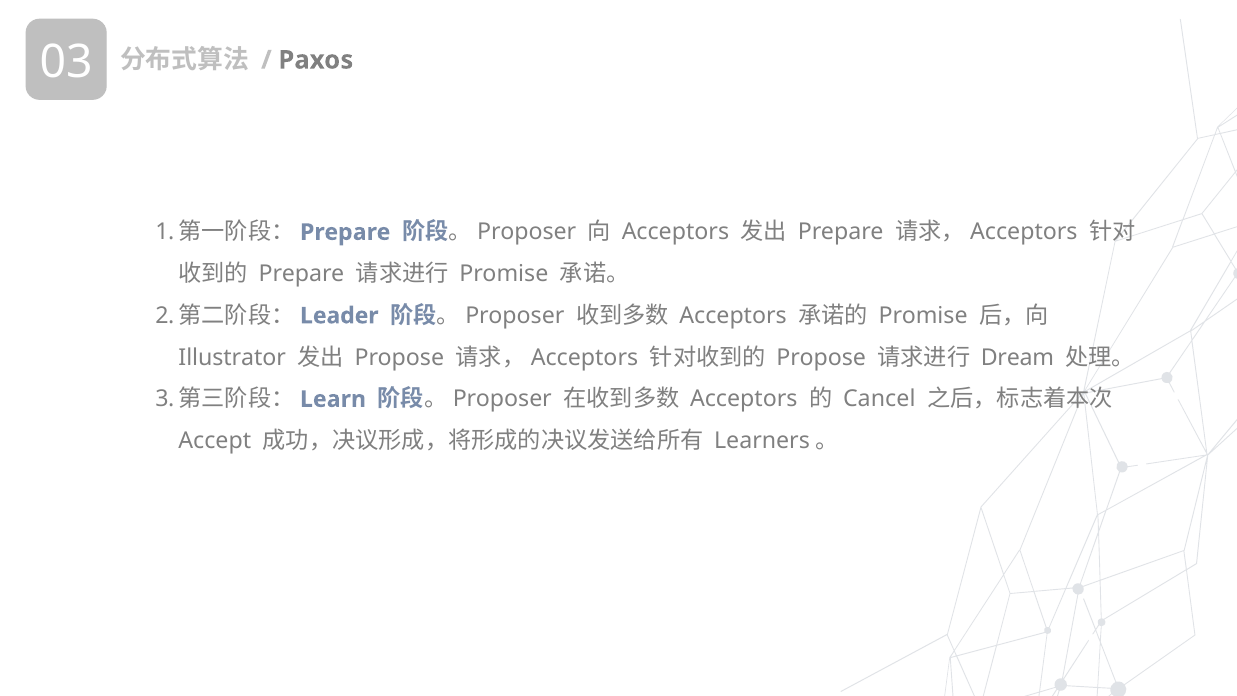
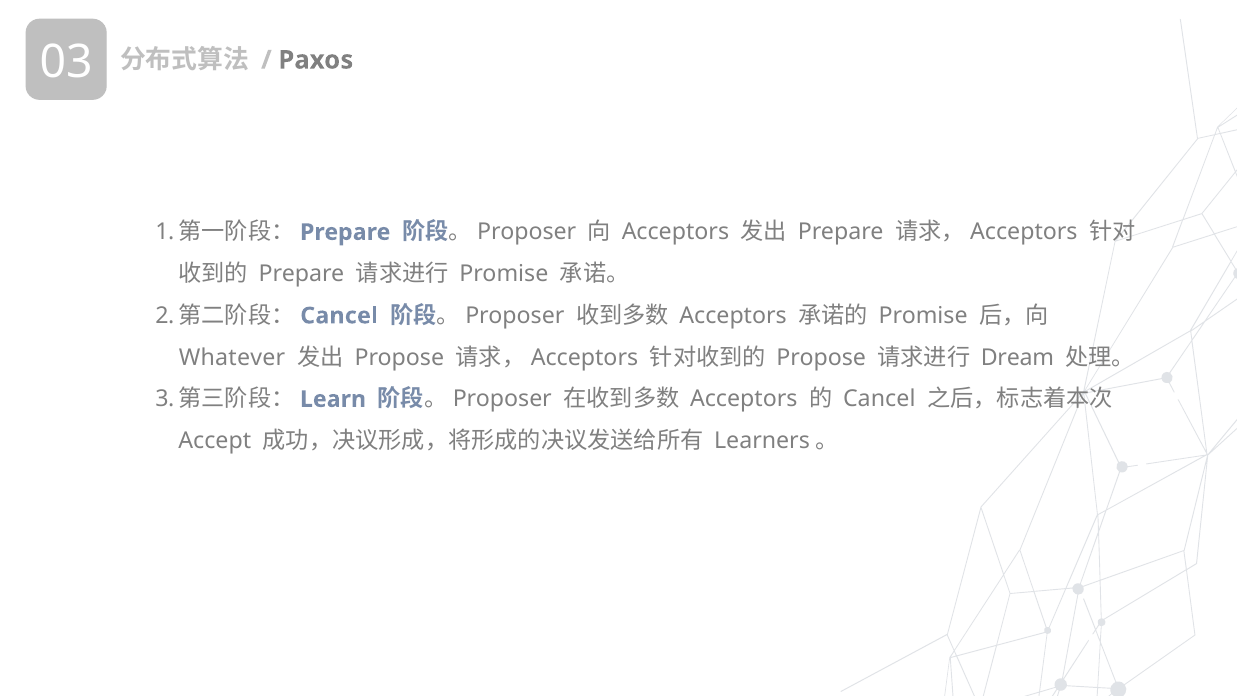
Leader at (339, 316): Leader -> Cancel
Illustrator: Illustrator -> Whatever
